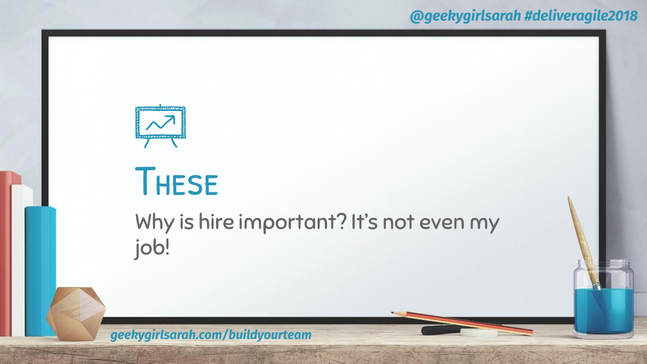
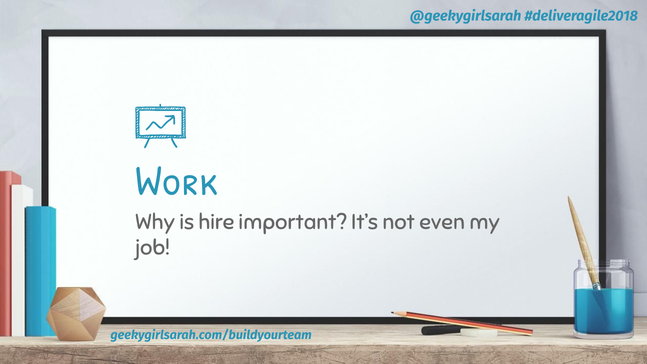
These: These -> Work
